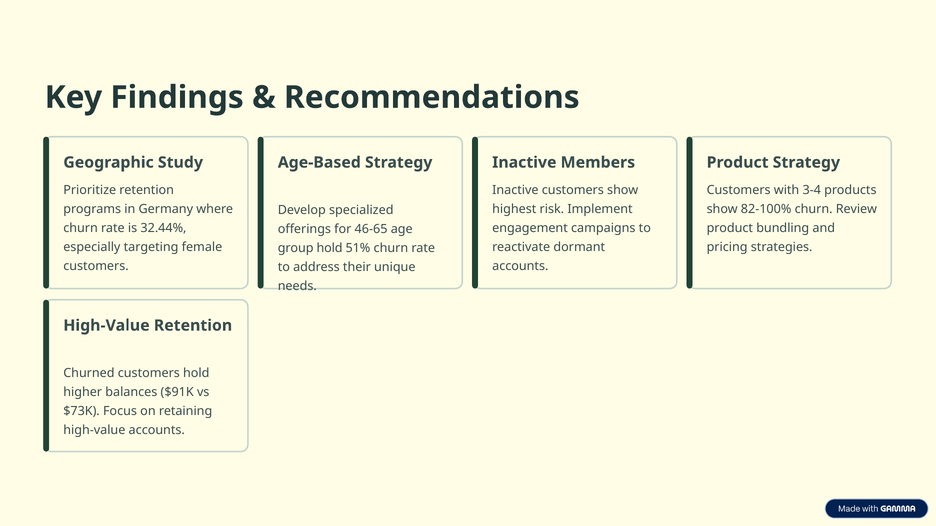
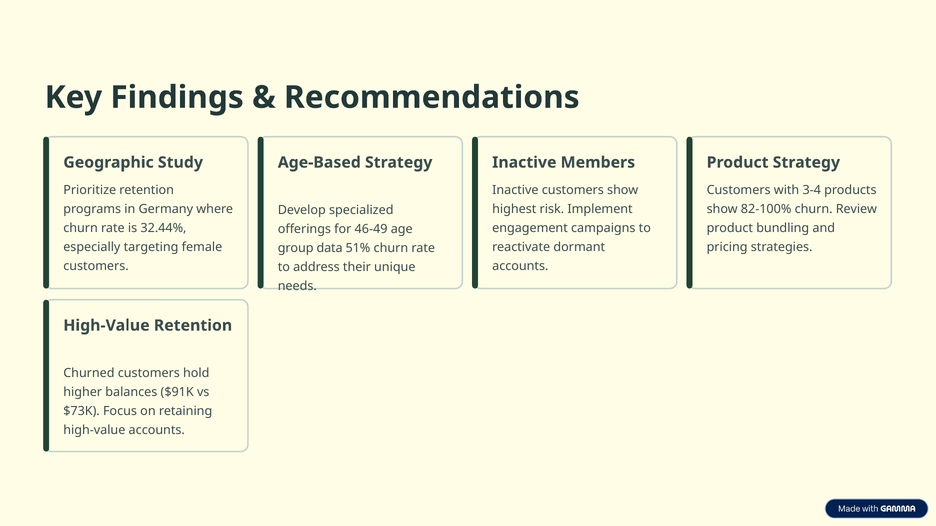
46-65: 46-65 -> 46-49
group hold: hold -> data
